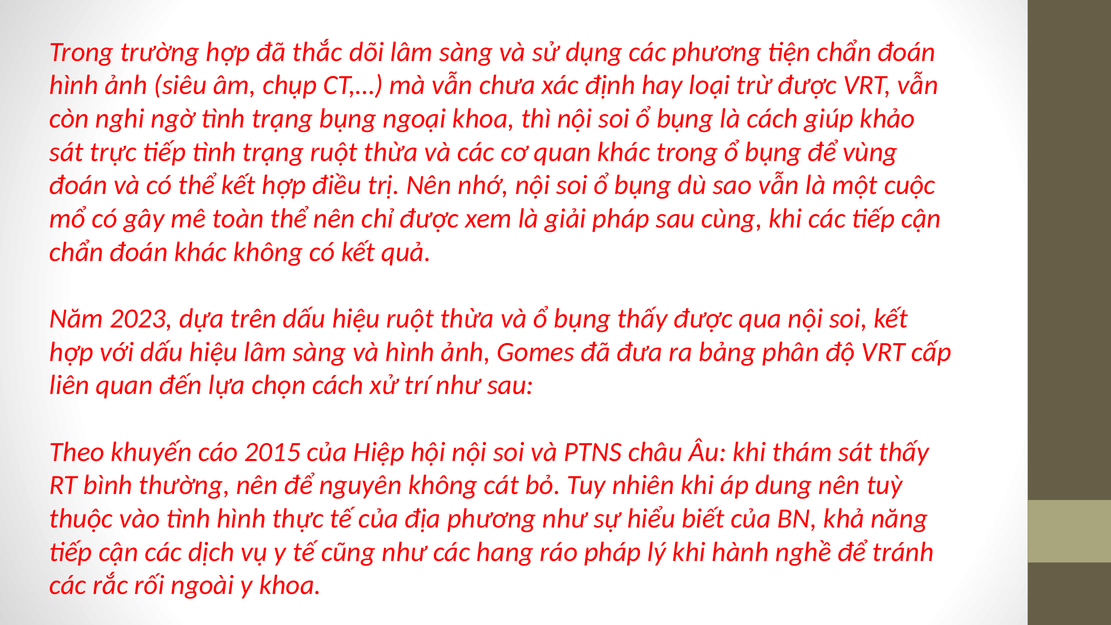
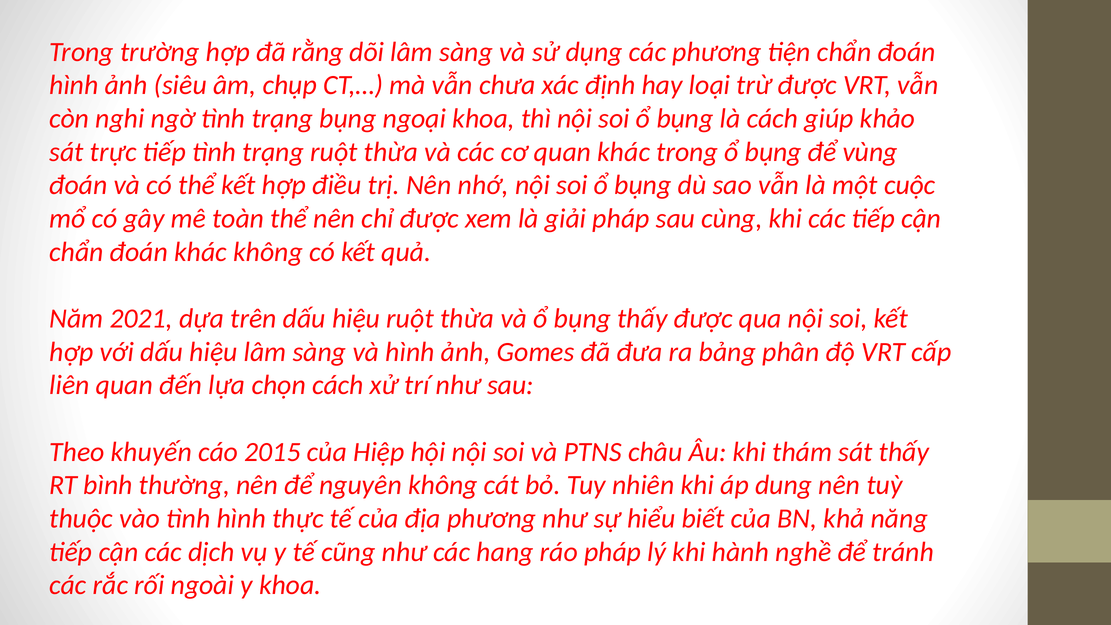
thắc: thắc -> rằng
2023: 2023 -> 2021
